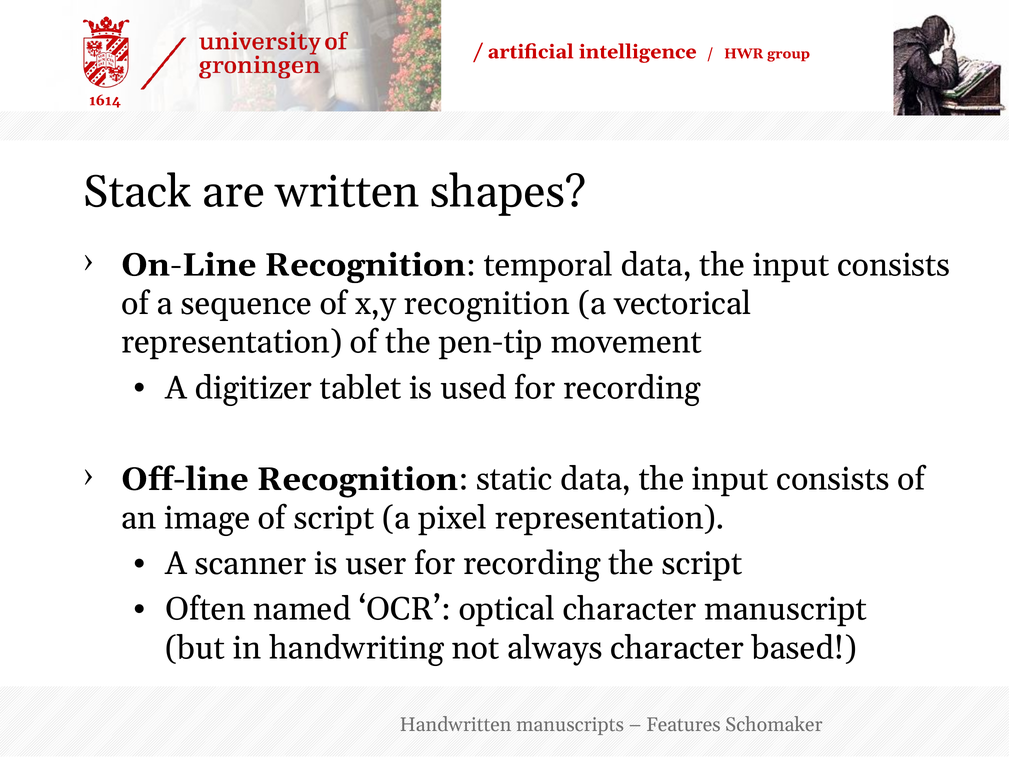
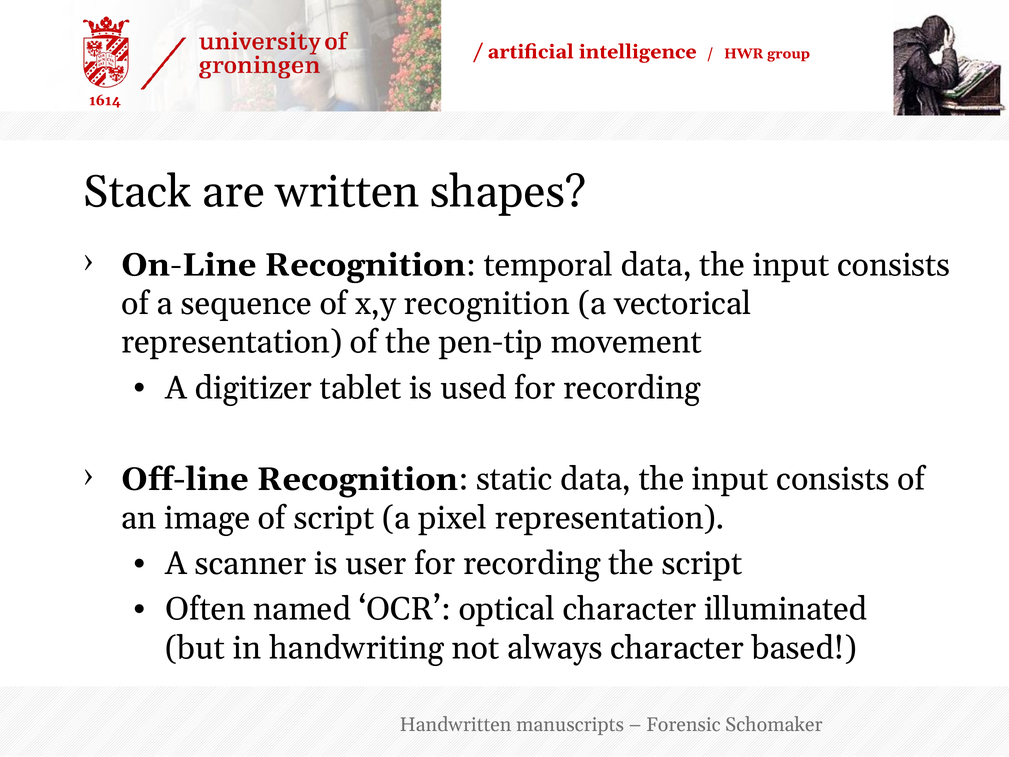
manuscript: manuscript -> illuminated
Features: Features -> Forensic
